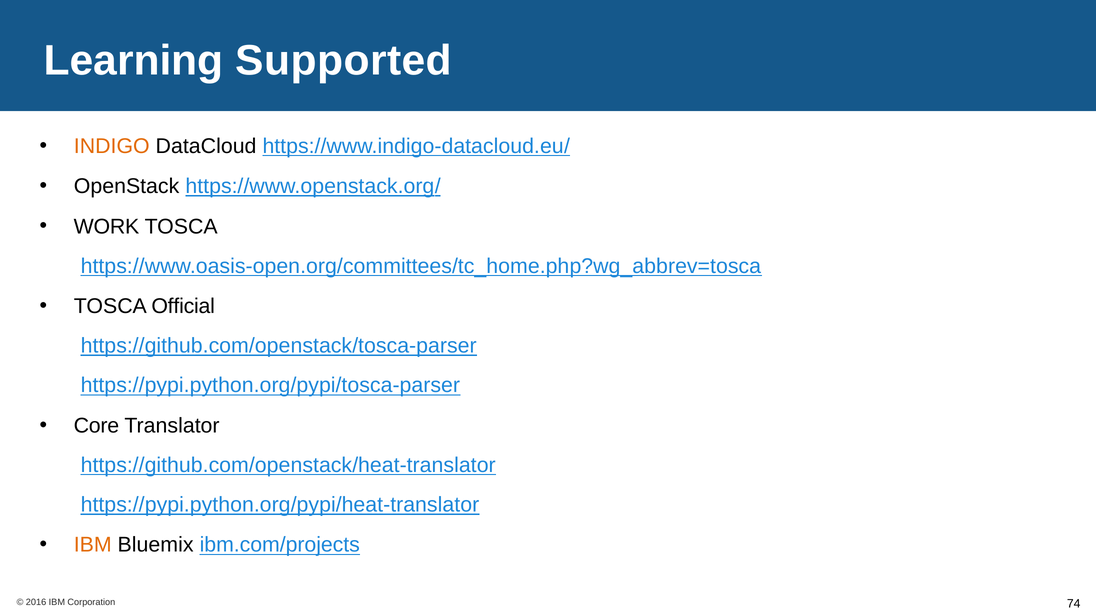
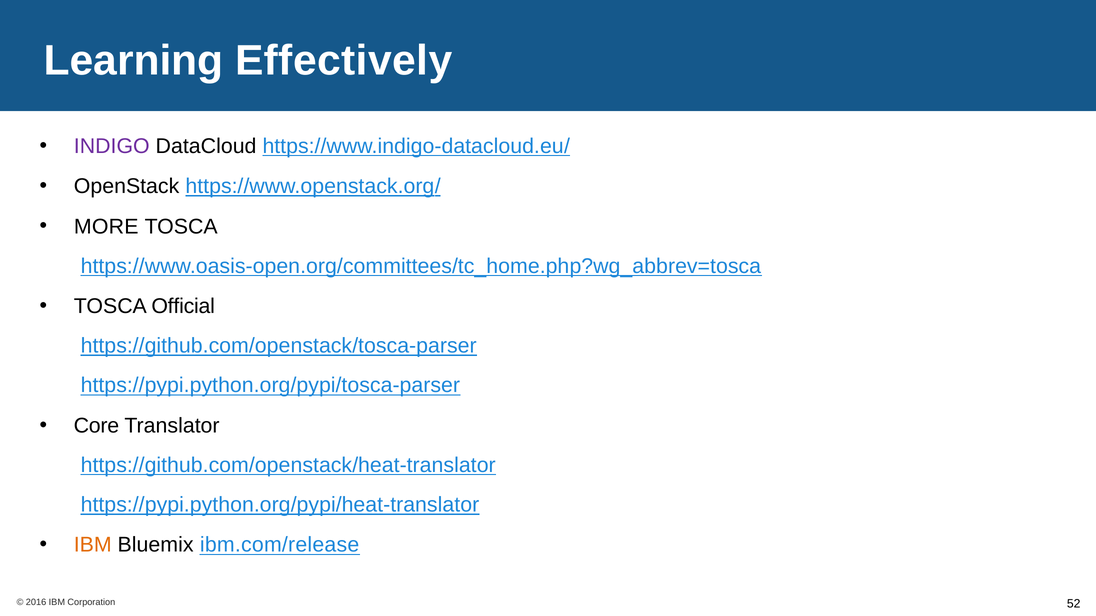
Supported: Supported -> Effectively
INDIGO colour: orange -> purple
WORK: WORK -> MORE
ibm.com/projects: ibm.com/projects -> ibm.com/release
74: 74 -> 52
